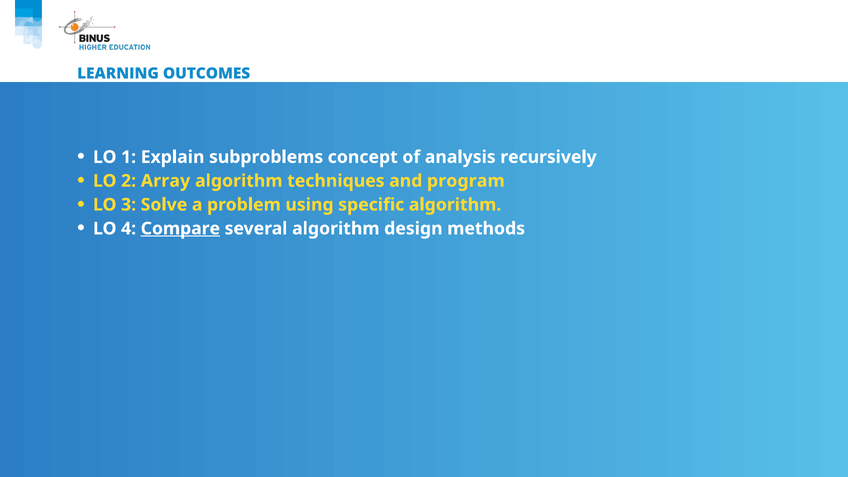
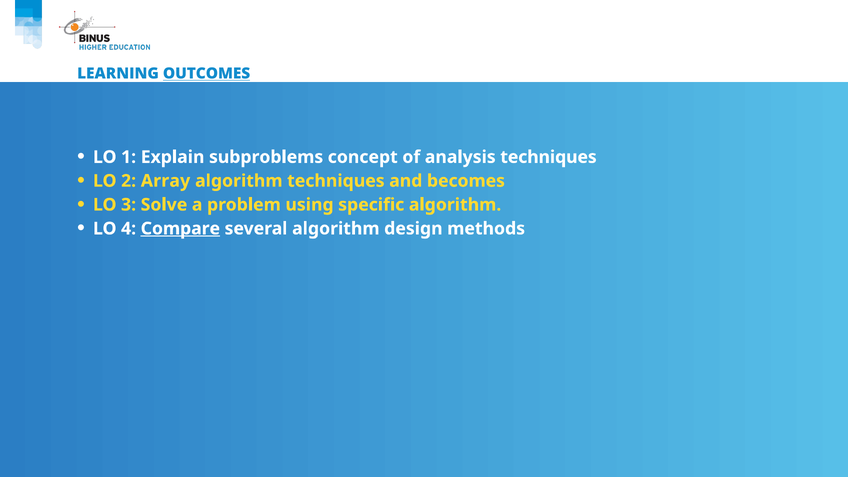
OUTCOMES underline: none -> present
analysis recursively: recursively -> techniques
program: program -> becomes
